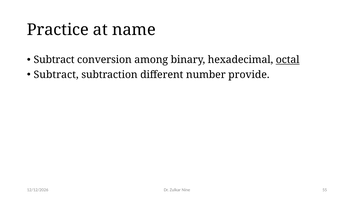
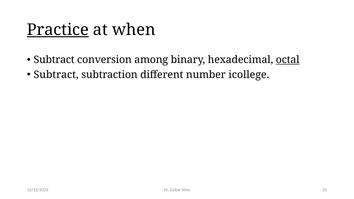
Practice underline: none -> present
name: name -> when
provide: provide -> icollege
